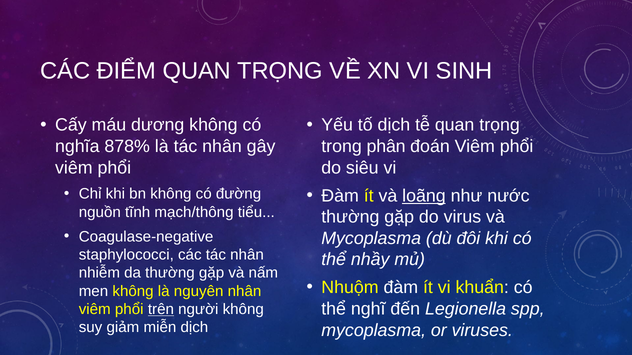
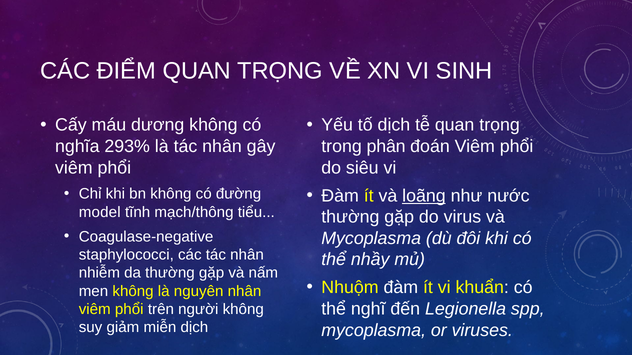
878%: 878% -> 293%
nguồn: nguồn -> model
trên underline: present -> none
